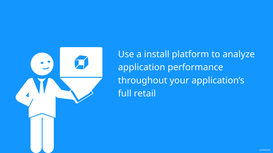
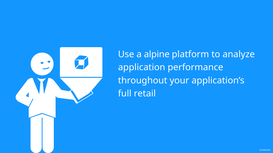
install: install -> alpine
